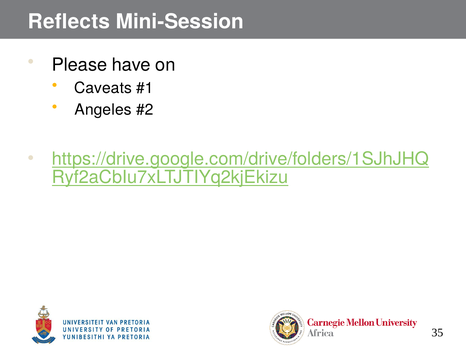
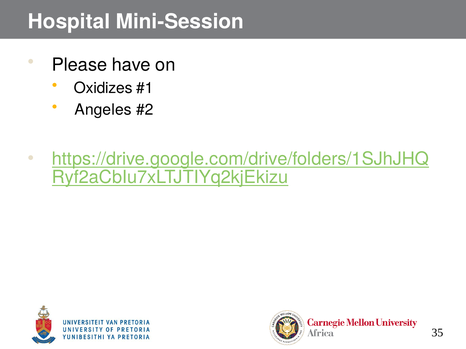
Reflects: Reflects -> Hospital
Caveats: Caveats -> Oxidizes
